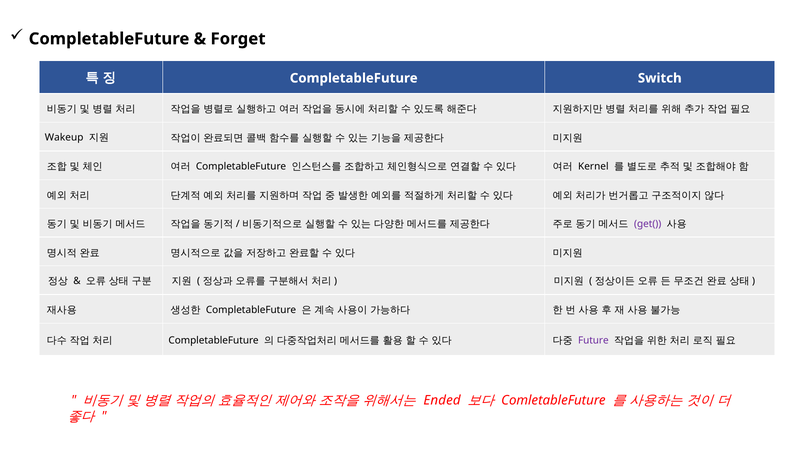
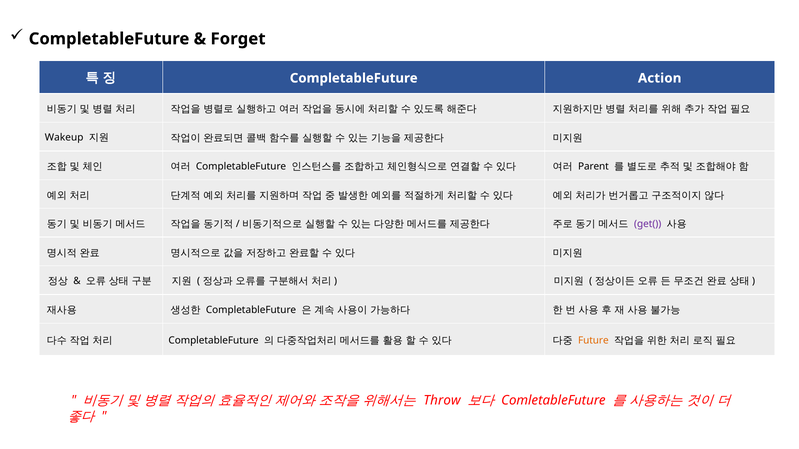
Switch: Switch -> Action
Kernel: Kernel -> Parent
Future colour: purple -> orange
Ended: Ended -> Throw
